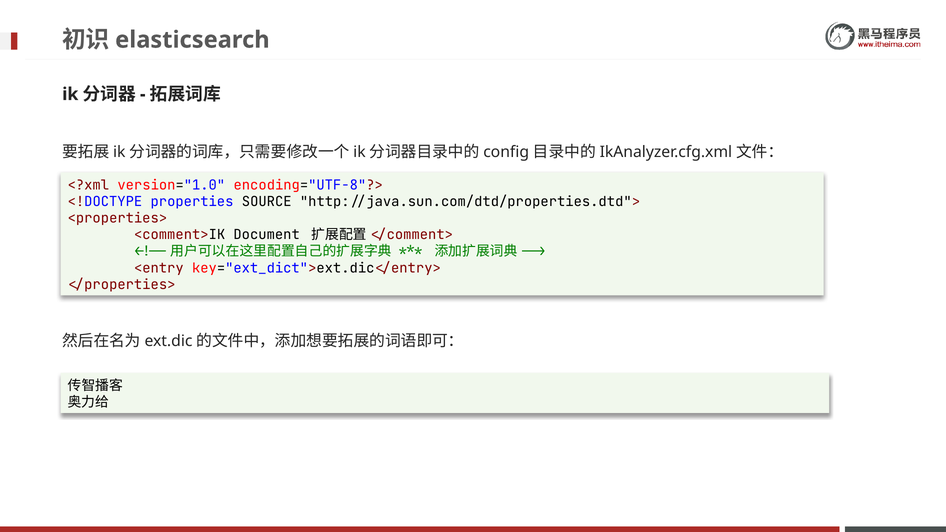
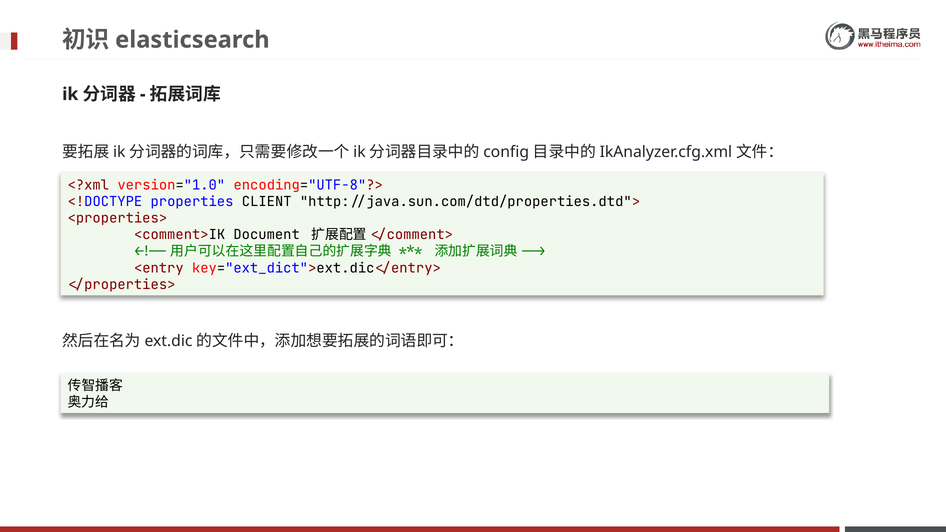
SOURCE: SOURCE -> CLIENT
